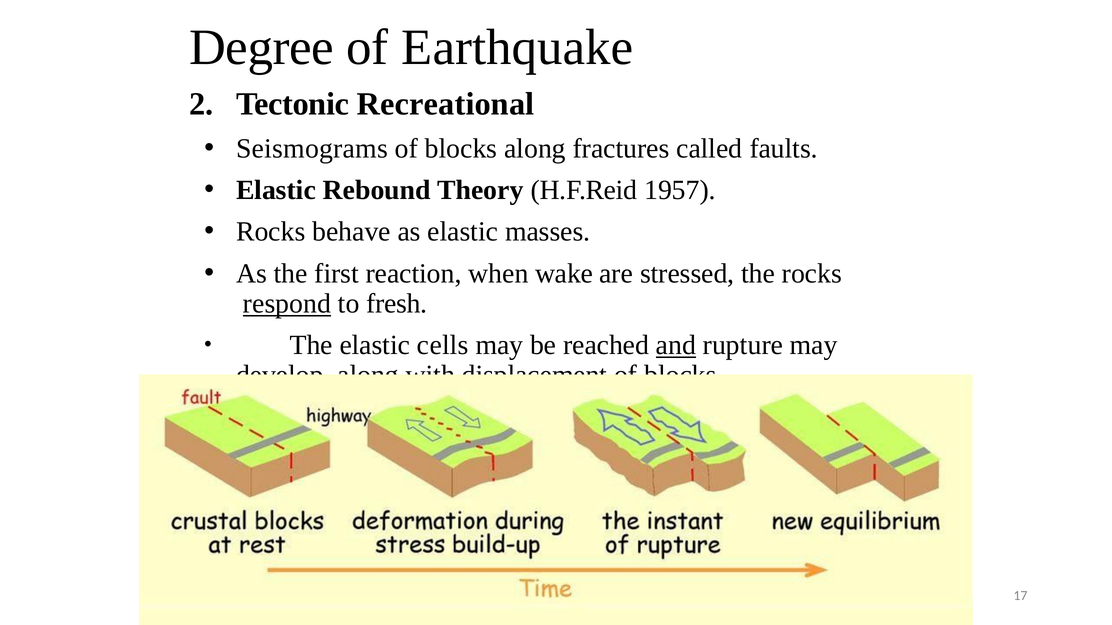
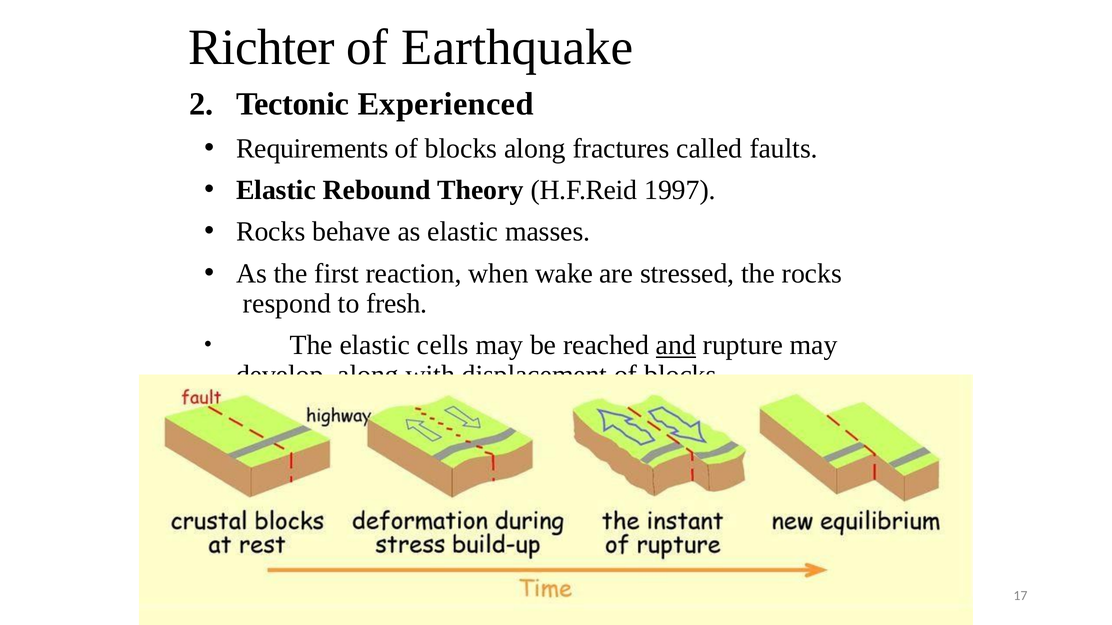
Degree: Degree -> Richter
Recreational: Recreational -> Experienced
Seismograms: Seismograms -> Requirements
1957: 1957 -> 1997
respond underline: present -> none
